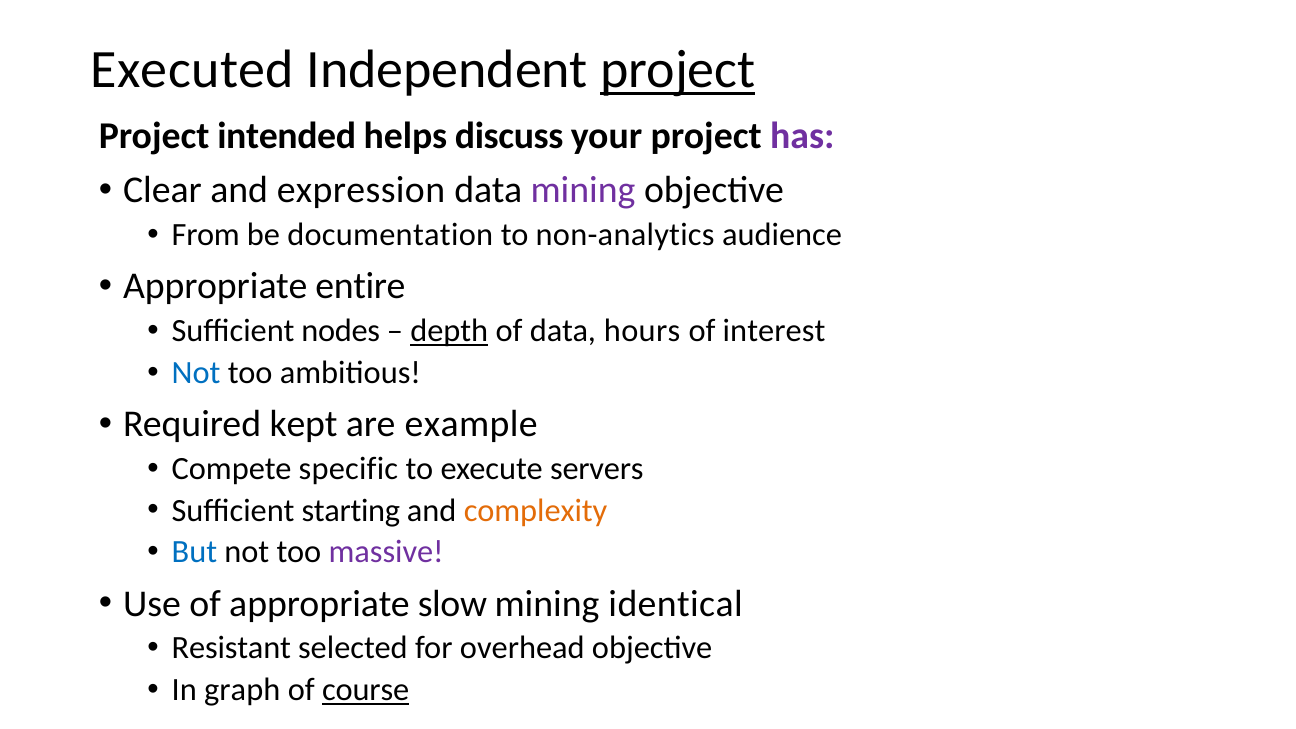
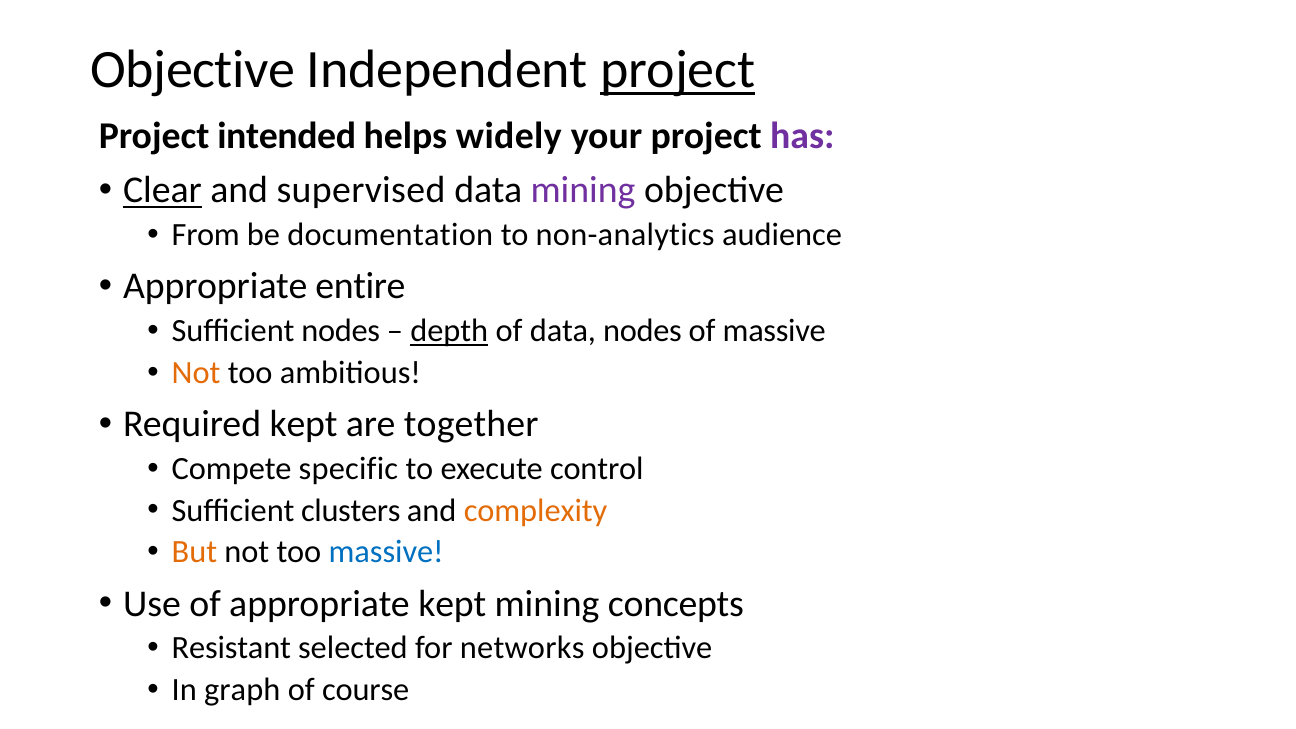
Executed at (192, 70): Executed -> Objective
discuss: discuss -> widely
Clear underline: none -> present
expression: expression -> supervised
data hours: hours -> nodes
of interest: interest -> massive
Not at (196, 373) colour: blue -> orange
example: example -> together
servers: servers -> control
starting: starting -> clusters
But colour: blue -> orange
massive at (386, 552) colour: purple -> blue
appropriate slow: slow -> kept
identical: identical -> concepts
overhead: overhead -> networks
course underline: present -> none
